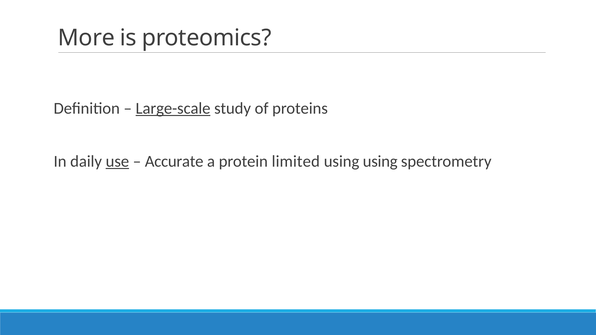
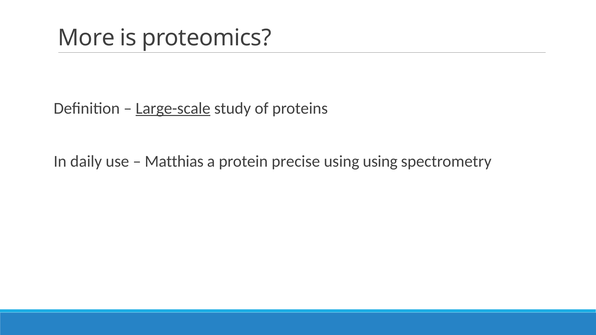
use underline: present -> none
Accurate: Accurate -> Matthias
limited: limited -> precise
